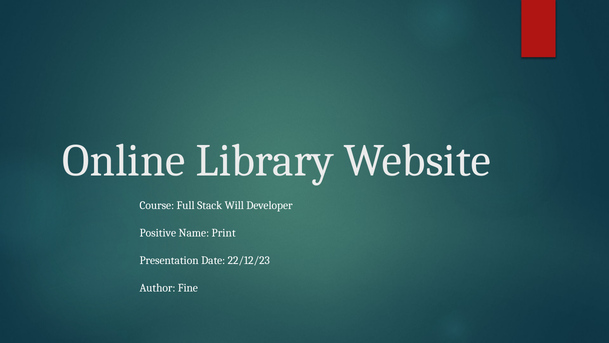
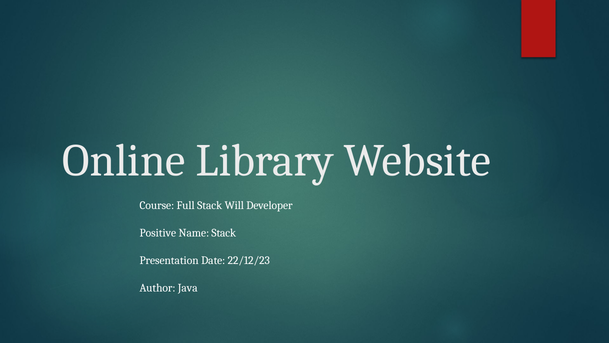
Name Print: Print -> Stack
Fine: Fine -> Java
